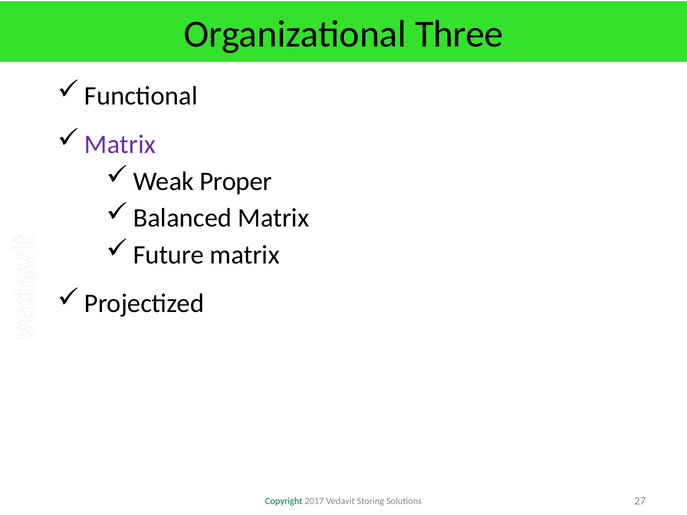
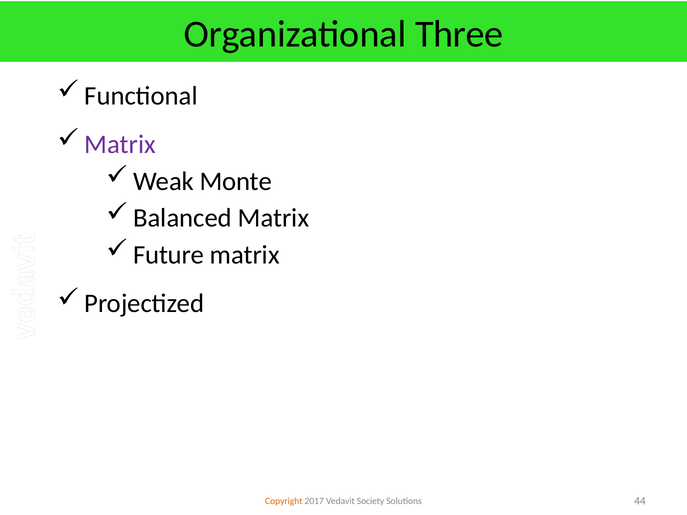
Proper: Proper -> Monte
Copyright colour: green -> orange
Storing: Storing -> Society
27: 27 -> 44
